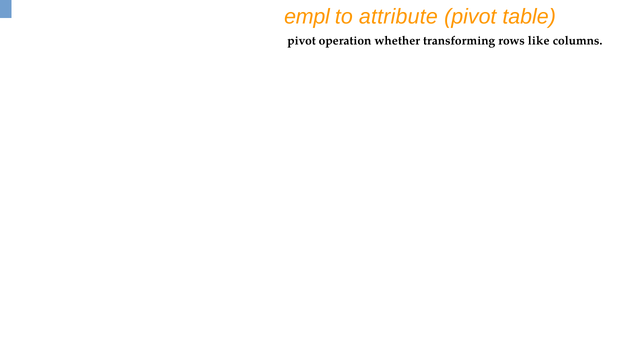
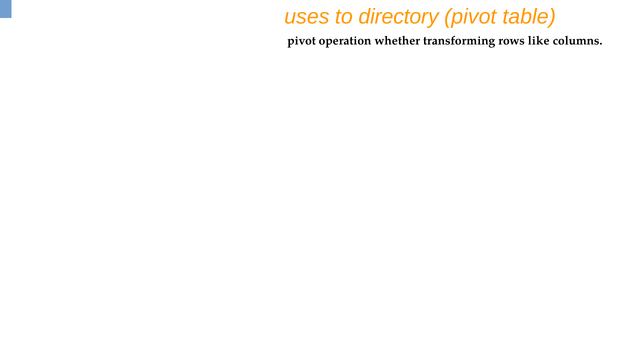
empl: empl -> uses
attribute: attribute -> directory
